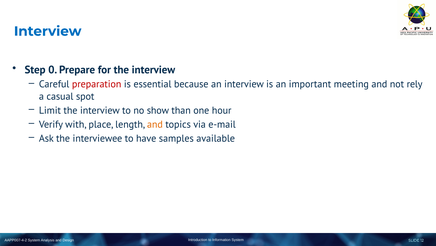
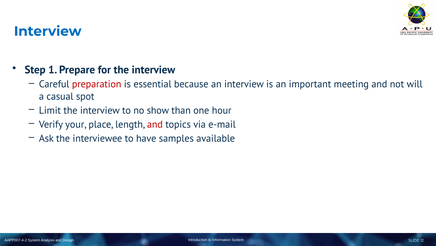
0: 0 -> 1
rely: rely -> will
with: with -> your
and at (155, 124) colour: orange -> red
